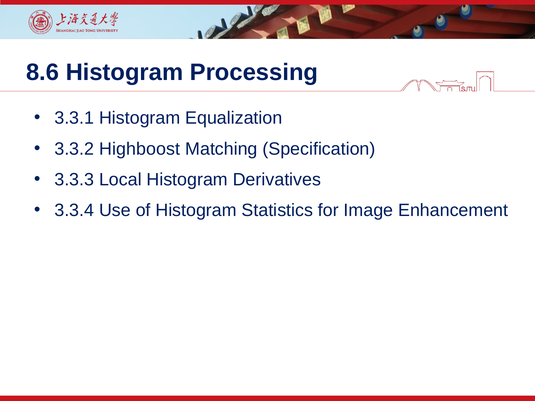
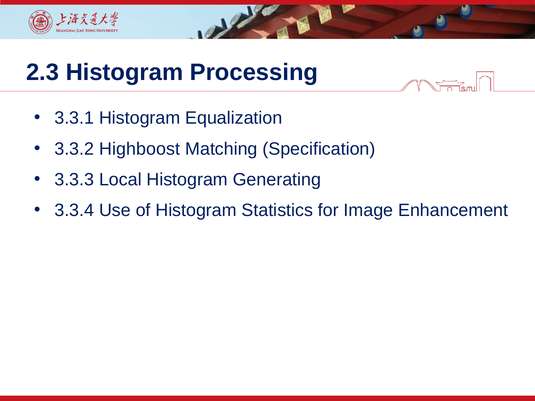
8.6: 8.6 -> 2.3
Derivatives: Derivatives -> Generating
